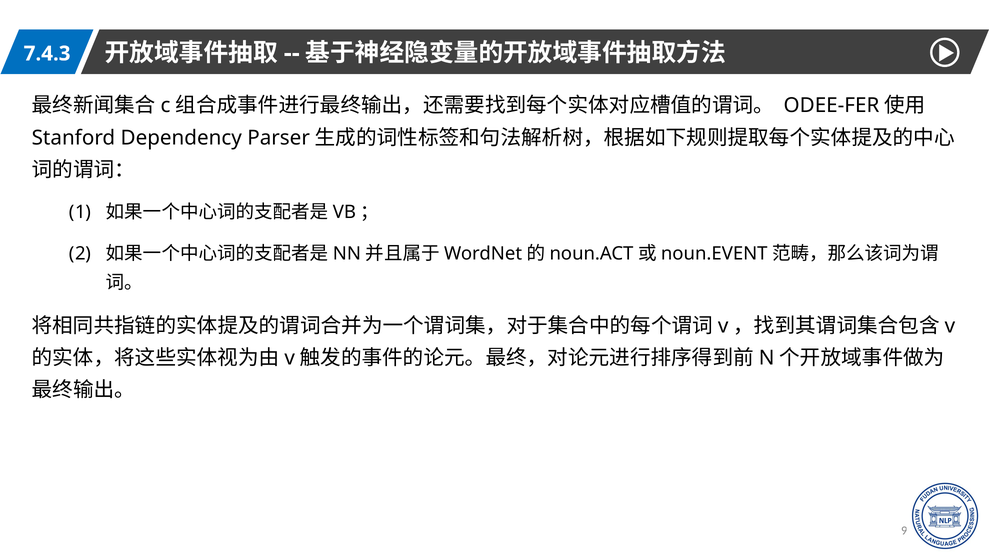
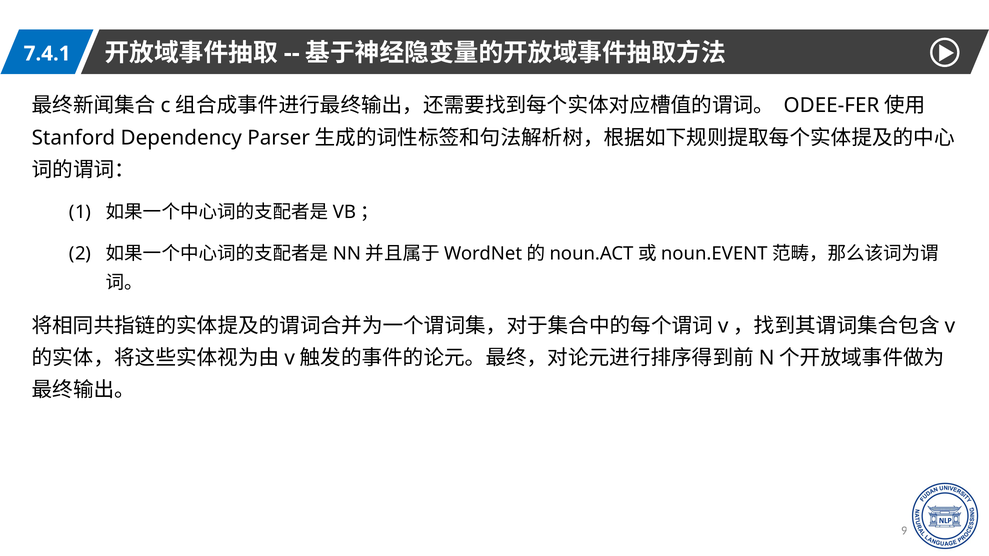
7.4.3: 7.4.3 -> 7.4.1
